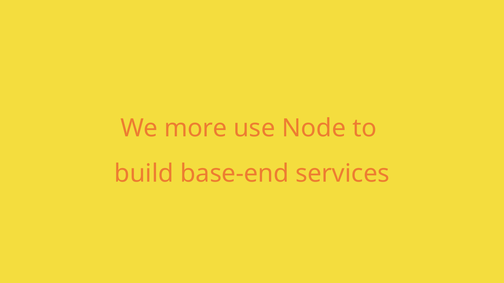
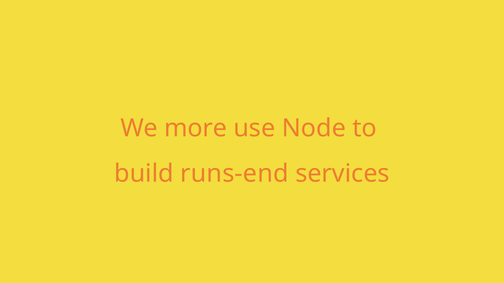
base-end: base-end -> runs-end
